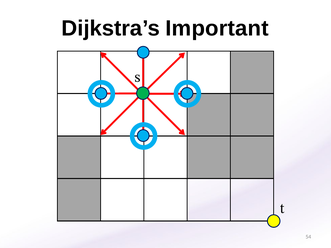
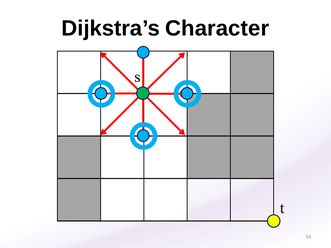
Important: Important -> Character
